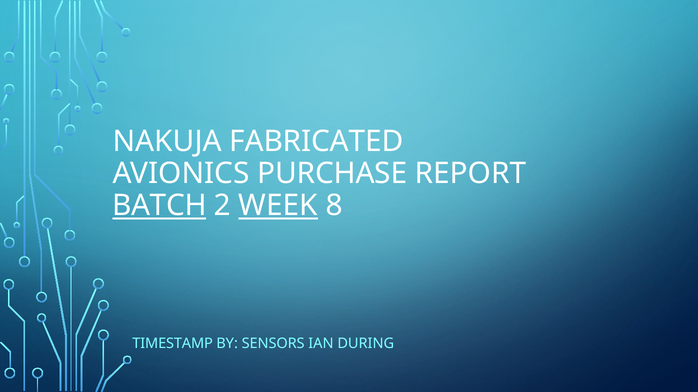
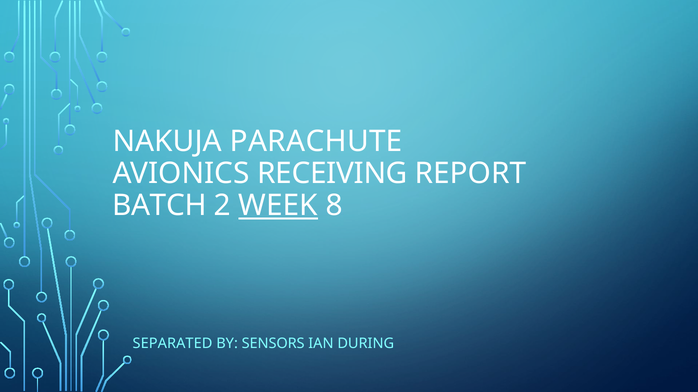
FABRICATED: FABRICATED -> PARACHUTE
PURCHASE: PURCHASE -> RECEIVING
BATCH underline: present -> none
TIMESTAMP: TIMESTAMP -> SEPARATED
